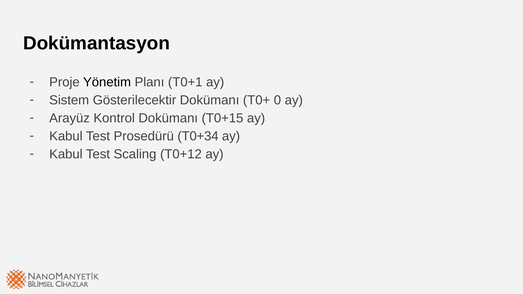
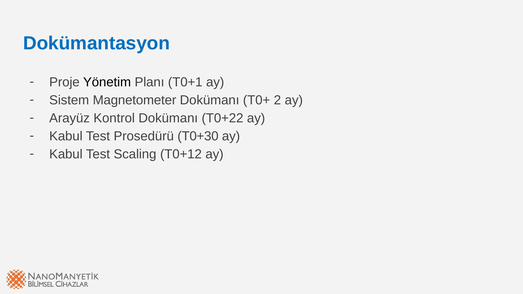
Dokümantasyon colour: black -> blue
Gösterilecektir: Gösterilecektir -> Magnetometer
0: 0 -> 2
T0+15: T0+15 -> T0+22
T0+34: T0+34 -> T0+30
